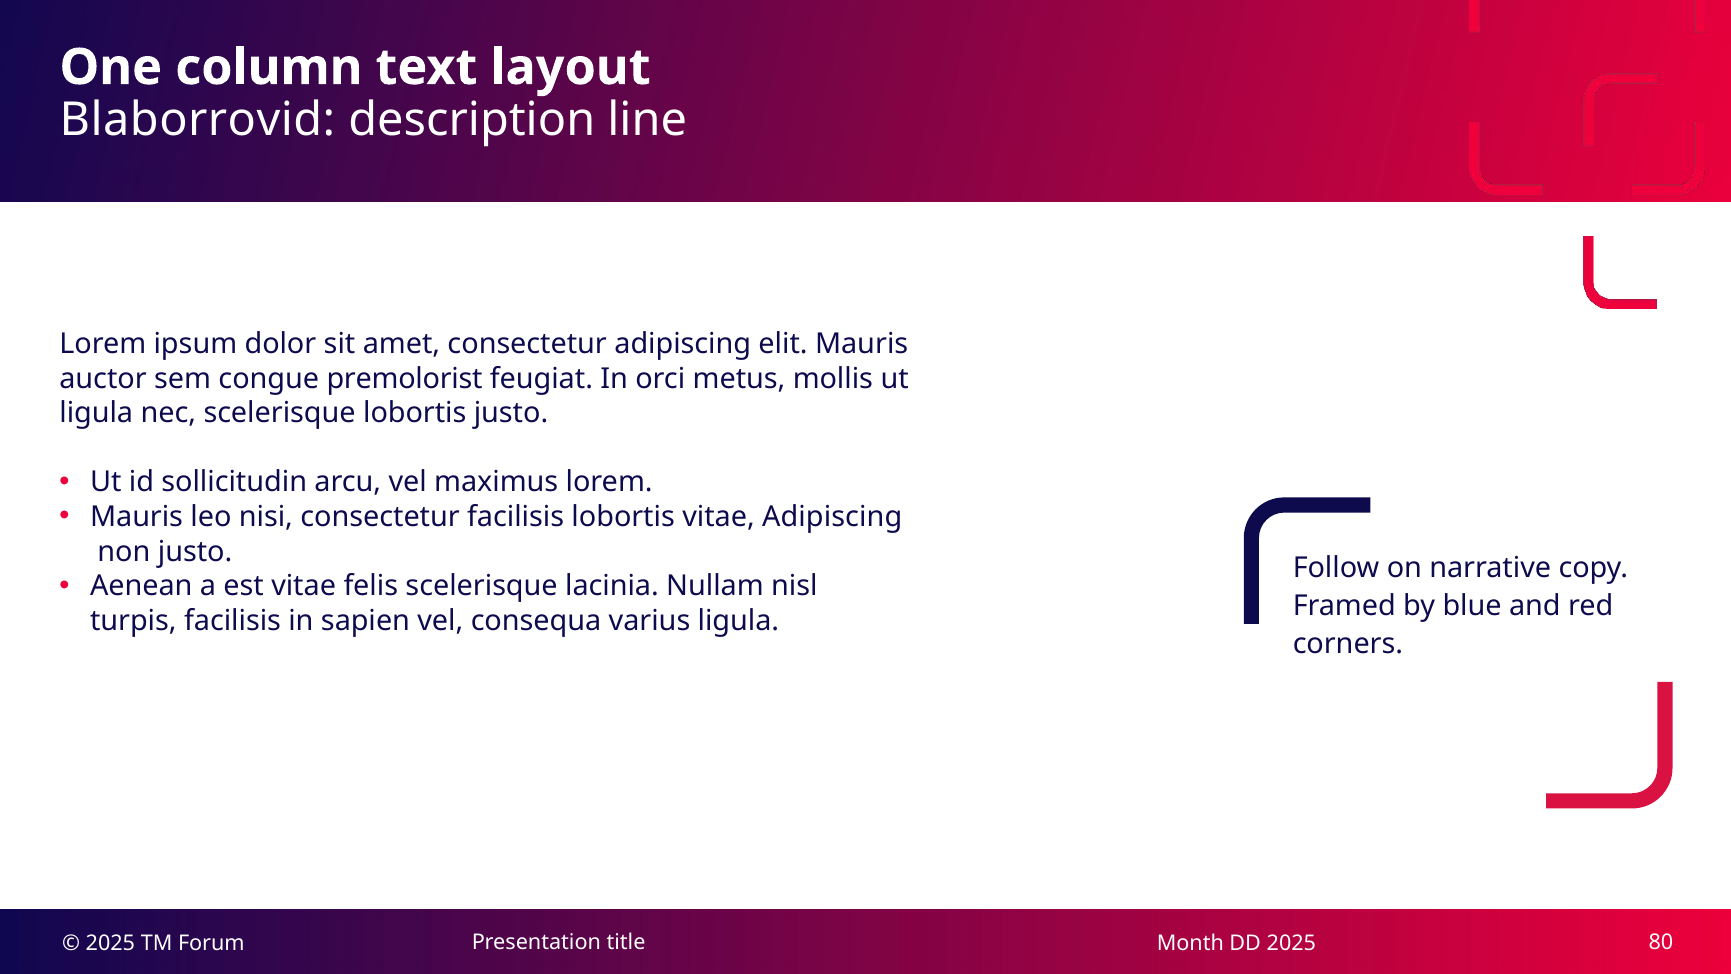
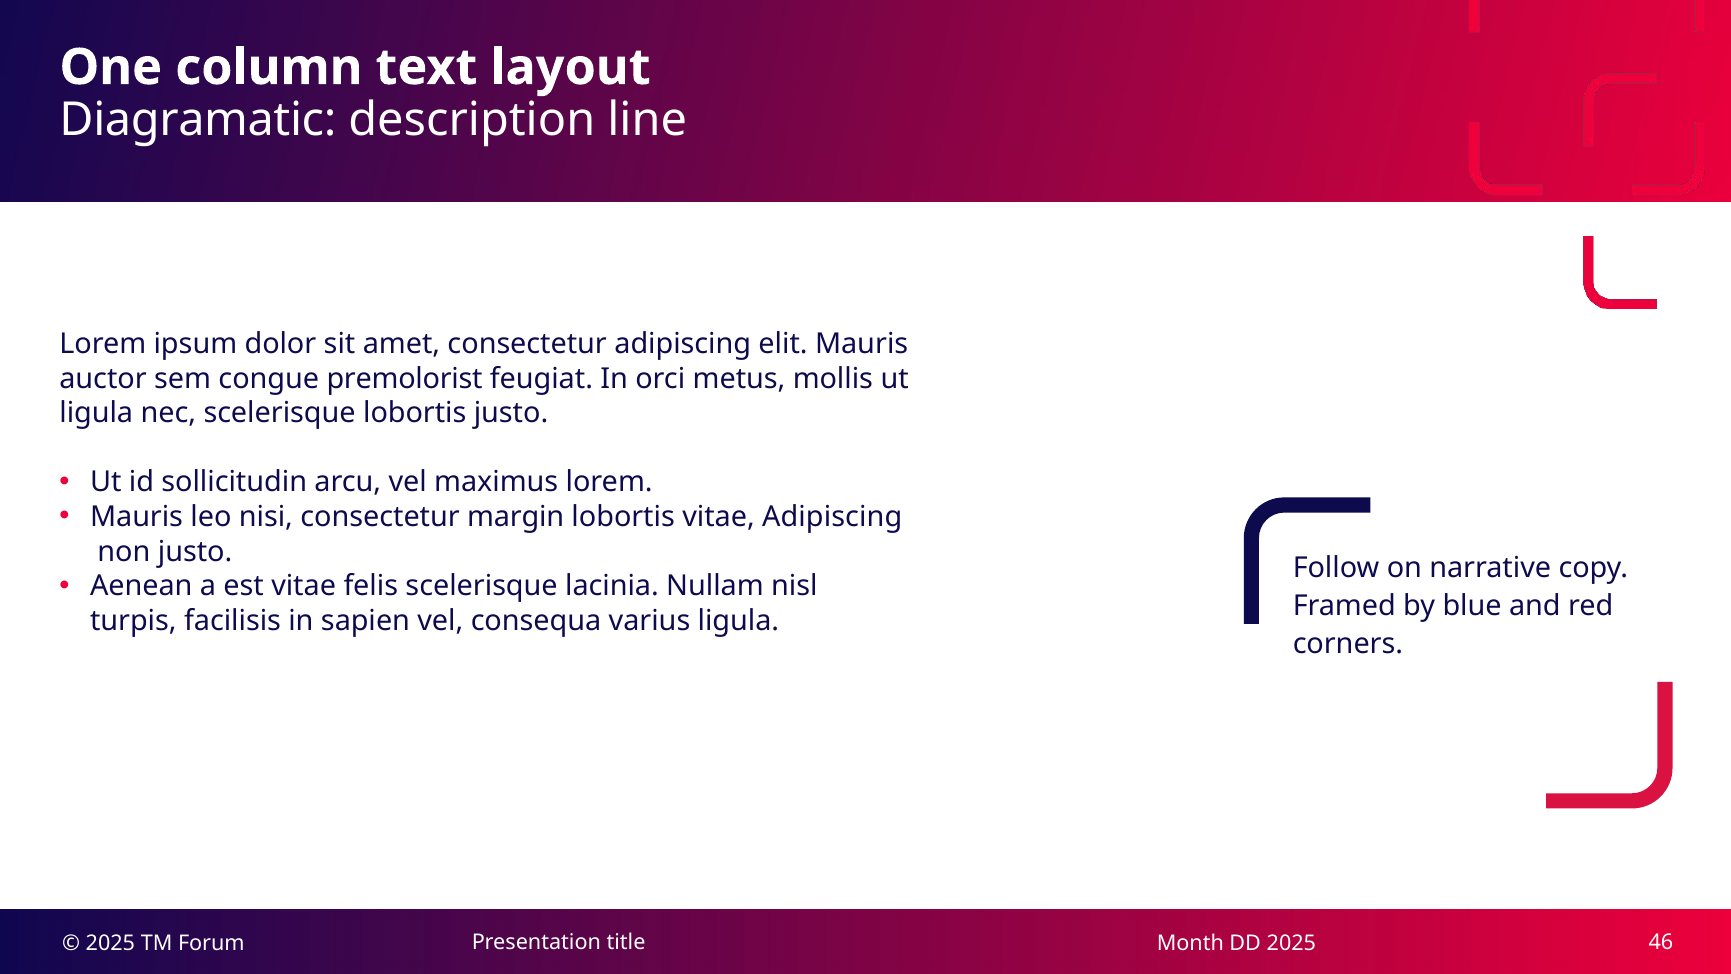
Blaborrovid: Blaborrovid -> Diagramatic
consectetur facilisis: facilisis -> margin
80: 80 -> 46
